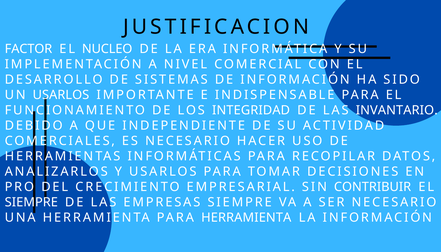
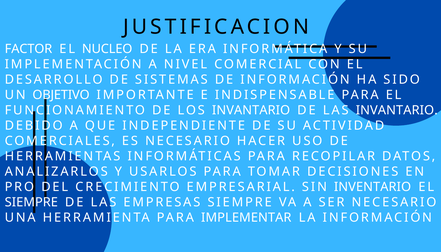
UN USARLOS: USARLOS -> OBJETIVO
LOS INTEGRIDAD: INTEGRIDAD -> INVANTARIO
CONTRIBUIR: CONTRIBUIR -> INVENTARIO
PARA HERRAMIENTA: HERRAMIENTA -> IMPLEMENTAR
